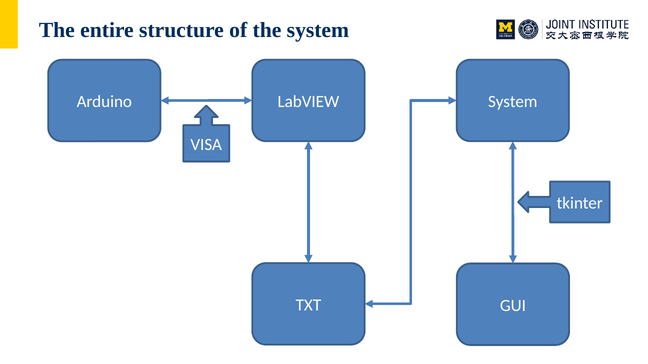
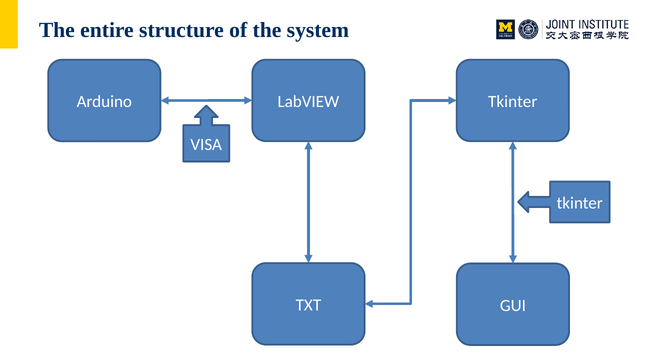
System at (513, 102): System -> Tkinter
